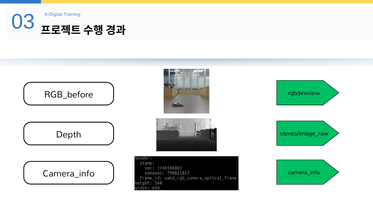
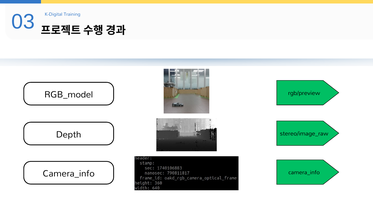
RGB_before: RGB_before -> RGB_model
